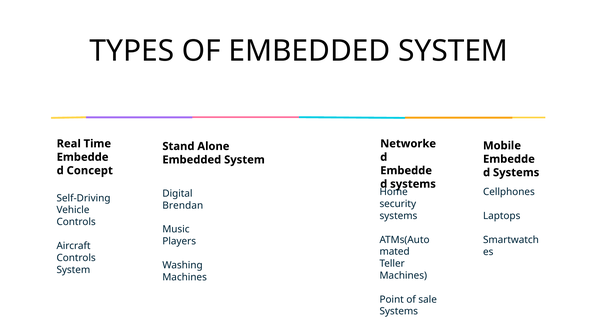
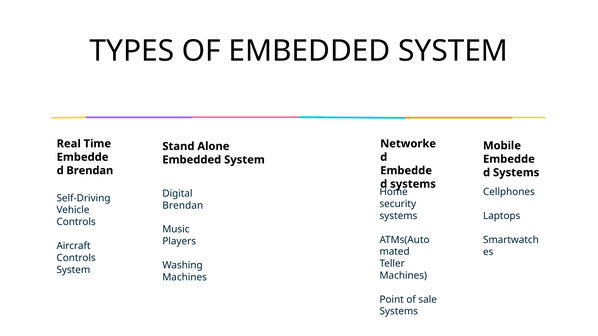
Concept at (90, 171): Concept -> Brendan
